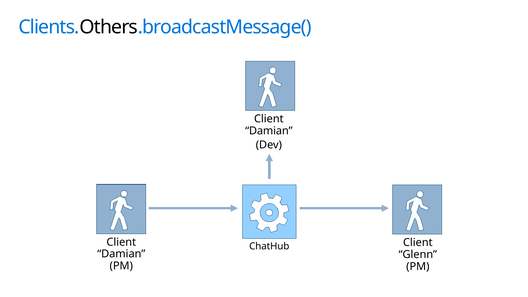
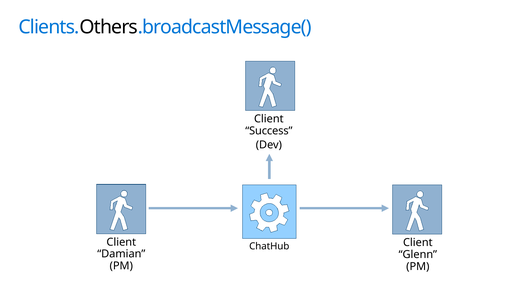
Damian at (269, 131): Damian -> Success
